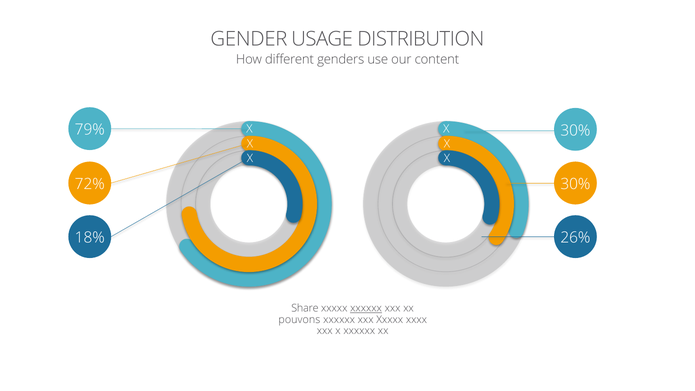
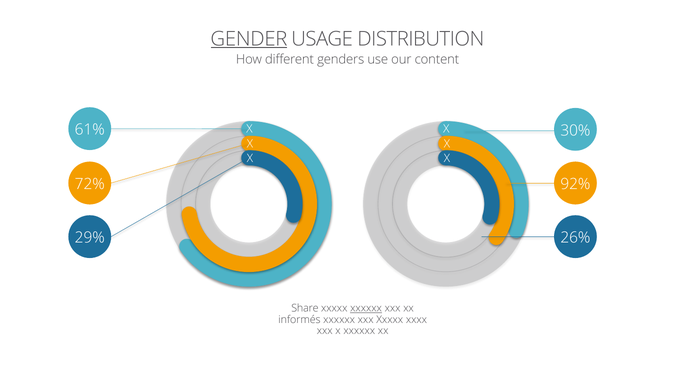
GENDER underline: none -> present
79%: 79% -> 61%
30% at (575, 184): 30% -> 92%
18%: 18% -> 29%
pouvons: pouvons -> informés
